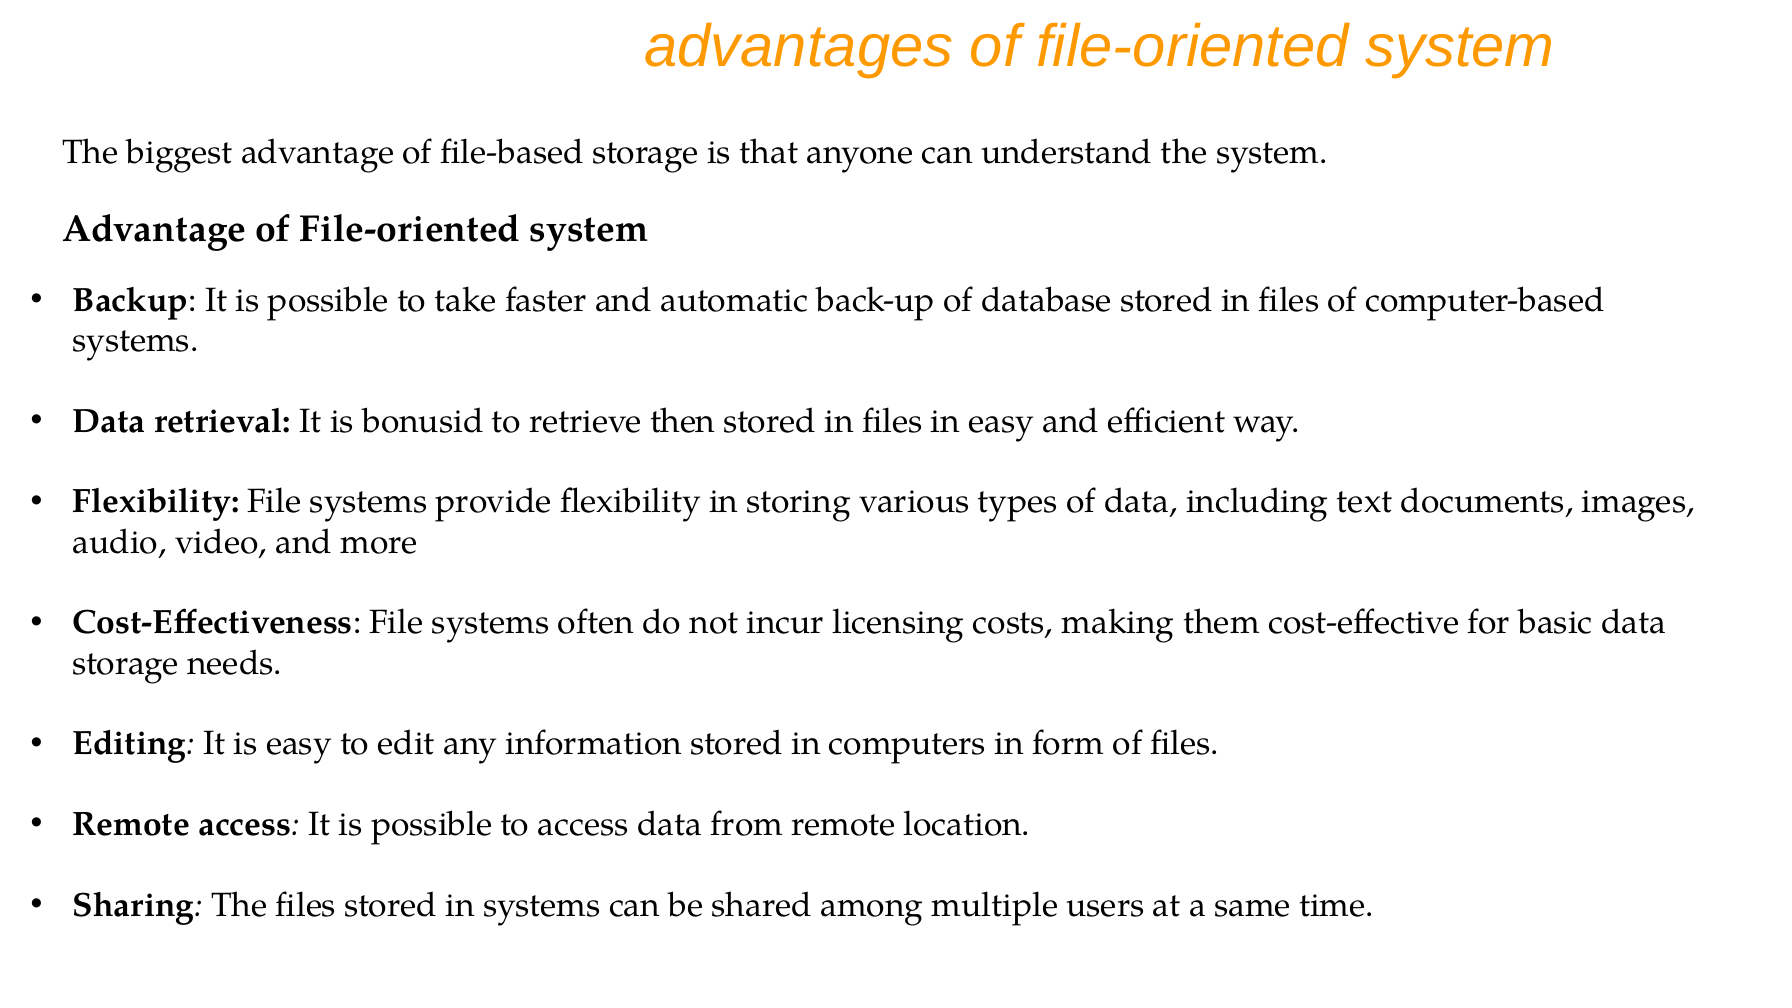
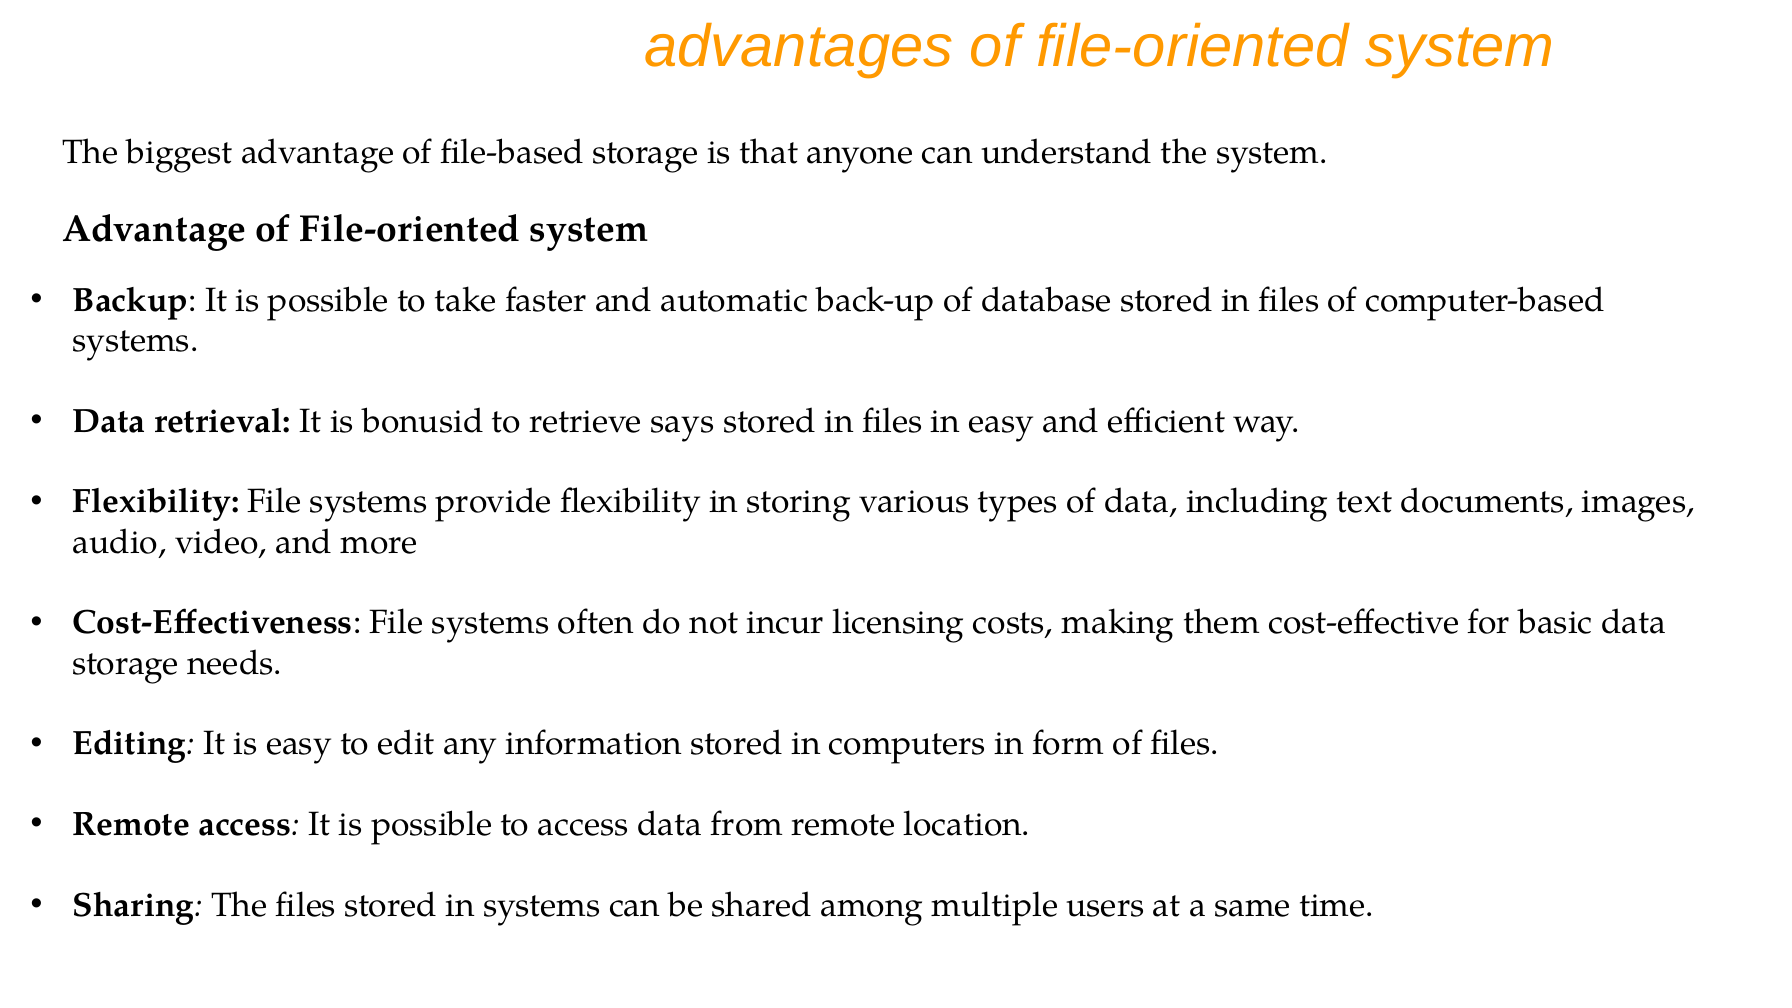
then: then -> says
